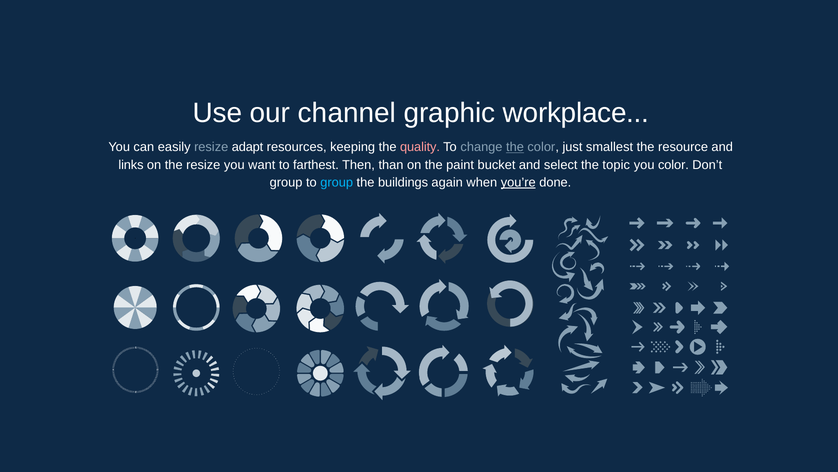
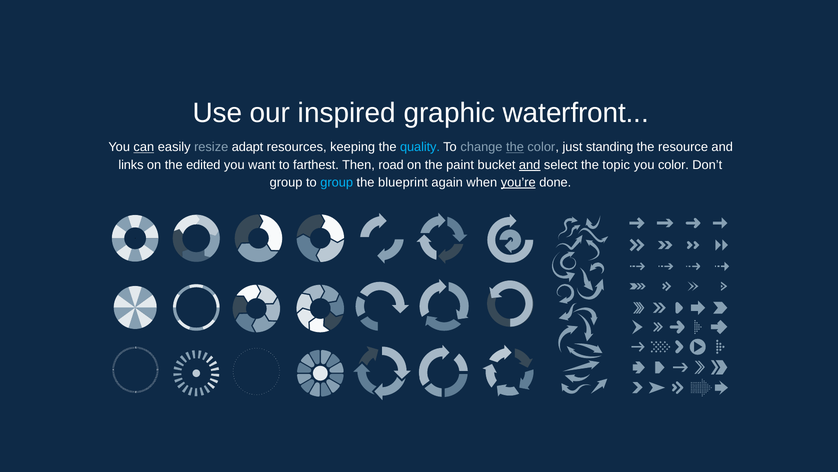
channel: channel -> inspired
workplace: workplace -> waterfront
can underline: none -> present
quality colour: pink -> light blue
smallest: smallest -> standing
the resize: resize -> edited
than: than -> road
and at (530, 165) underline: none -> present
buildings: buildings -> blueprint
